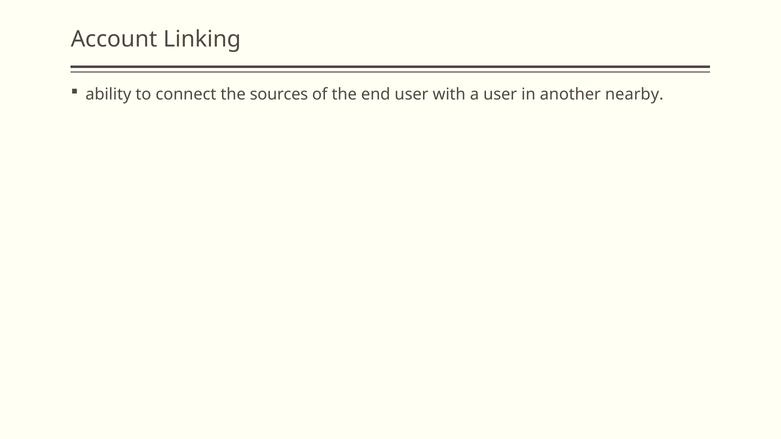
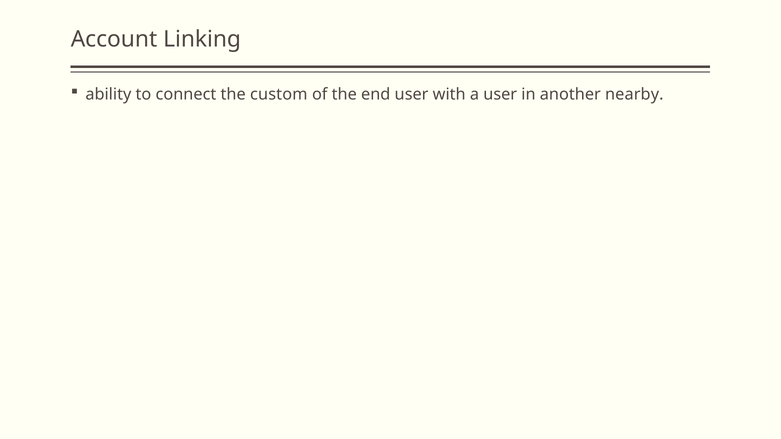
sources: sources -> custom
